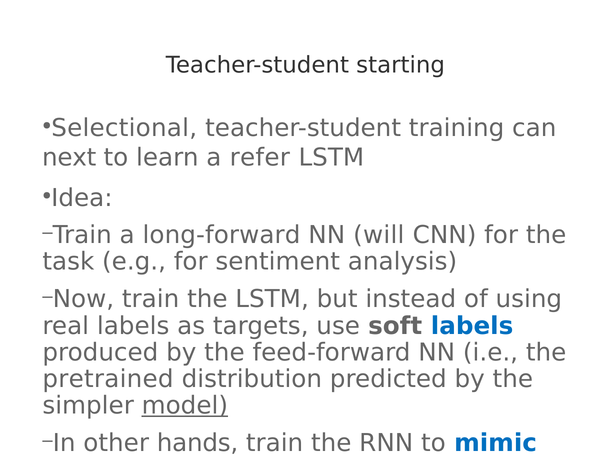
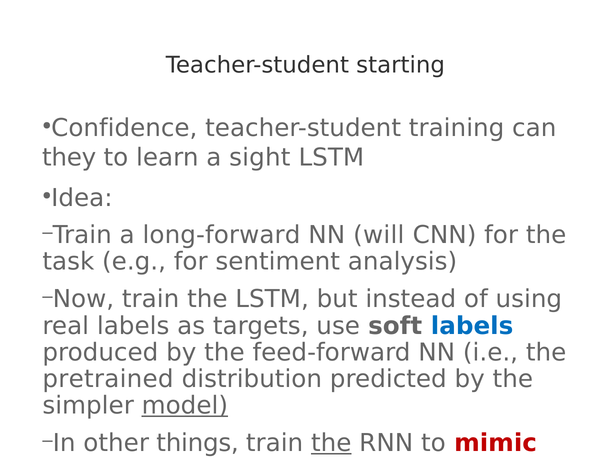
Selectional: Selectional -> Confidence
next: next -> they
refer: refer -> sight
hands: hands -> things
the at (331, 443) underline: none -> present
mimic colour: blue -> red
